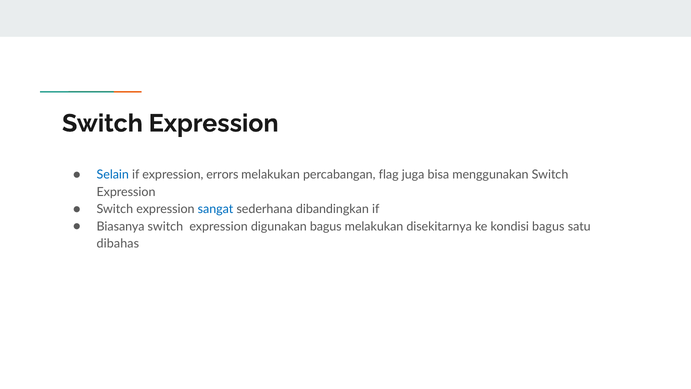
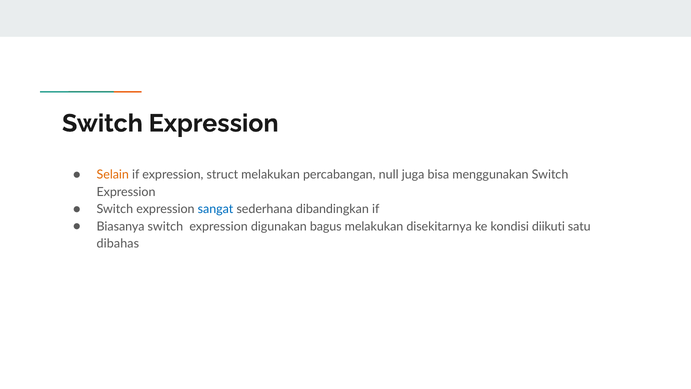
Selain colour: blue -> orange
errors: errors -> struct
flag: flag -> null
kondisi bagus: bagus -> diikuti
